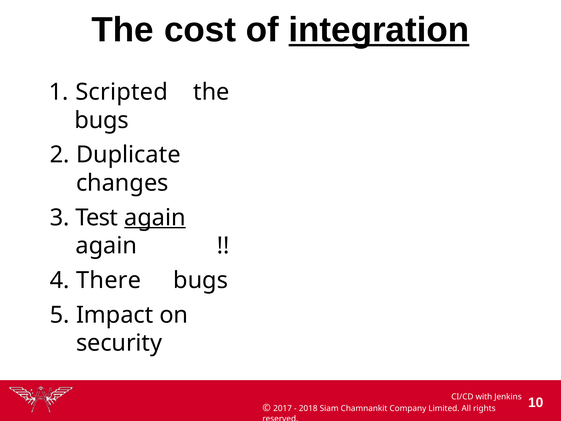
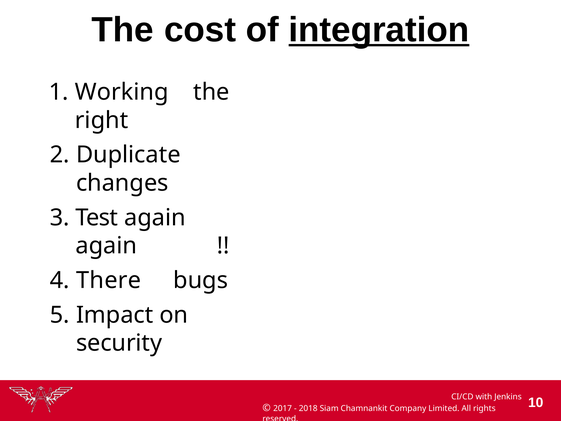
Scripted: Scripted -> Working
bugs at (102, 120): bugs -> right
again at (155, 217) underline: present -> none
